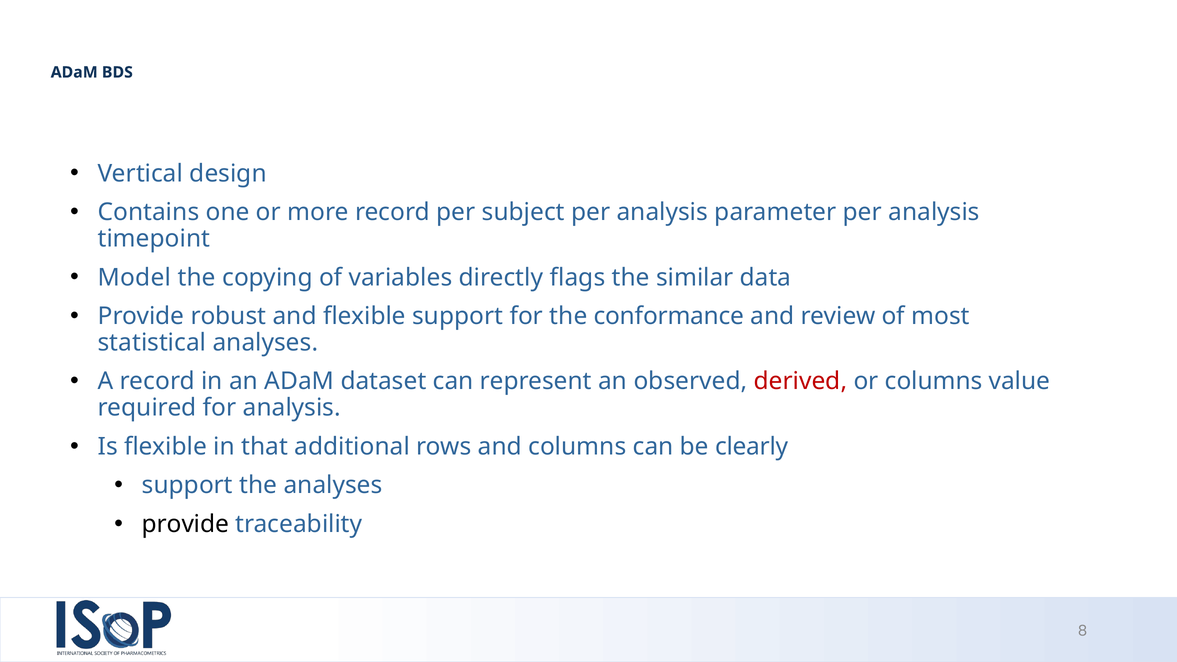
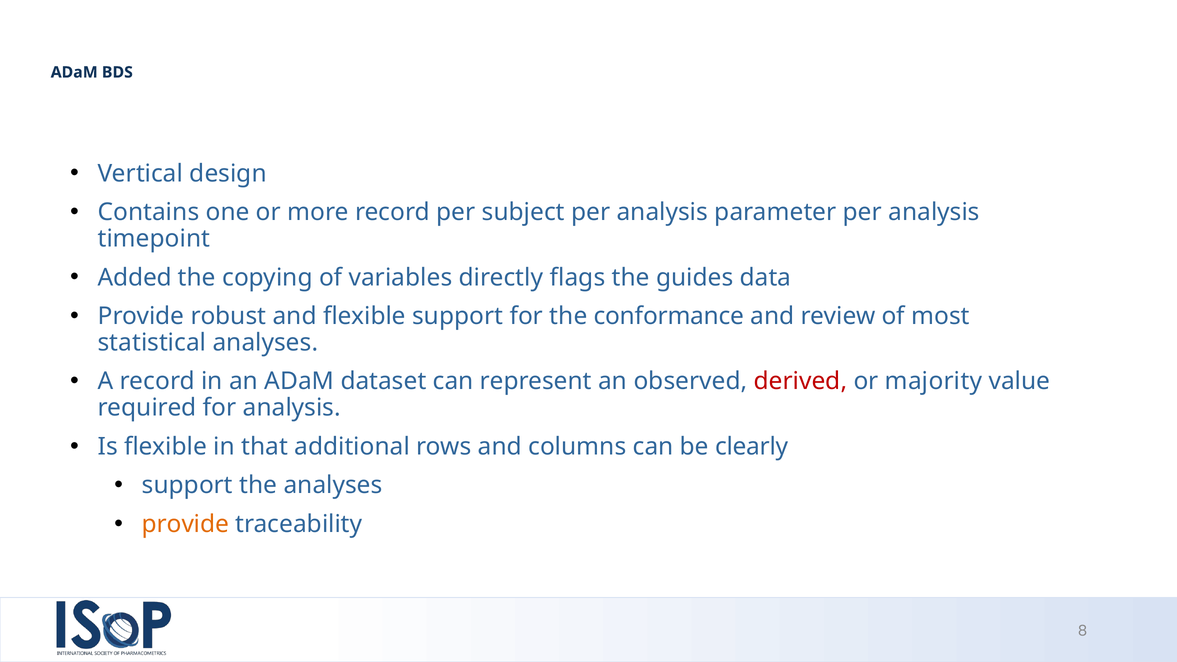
Model: Model -> Added
similar: similar -> guides
or columns: columns -> majority
provide at (185, 524) colour: black -> orange
